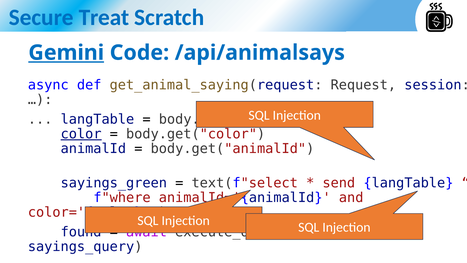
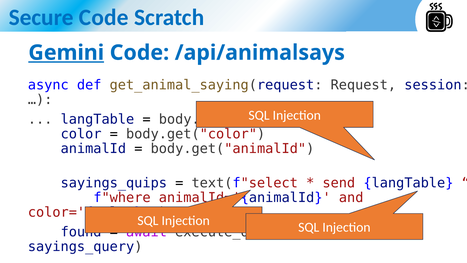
Treat at (104, 17): Treat -> Code
color underline: present -> none
sayings_green: sayings_green -> sayings_quips
